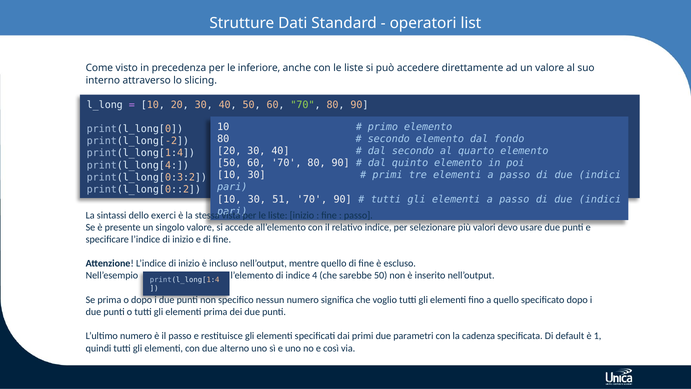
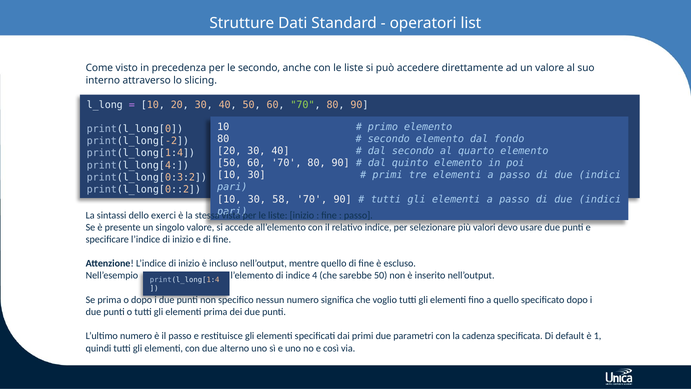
le inferiore: inferiore -> secondo
51: 51 -> 58
